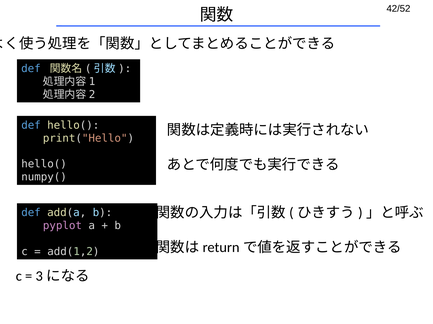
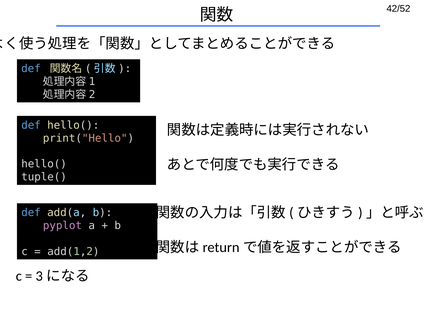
numpy(: numpy( -> tuple(
